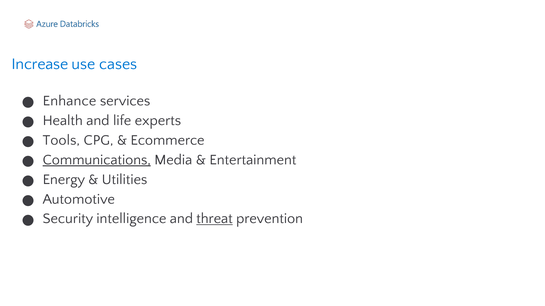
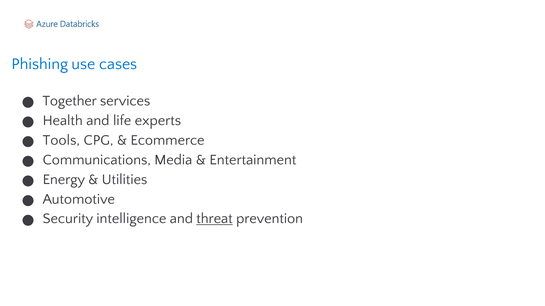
Increase: Increase -> Phishing
Enhance: Enhance -> Together
Communications underline: present -> none
